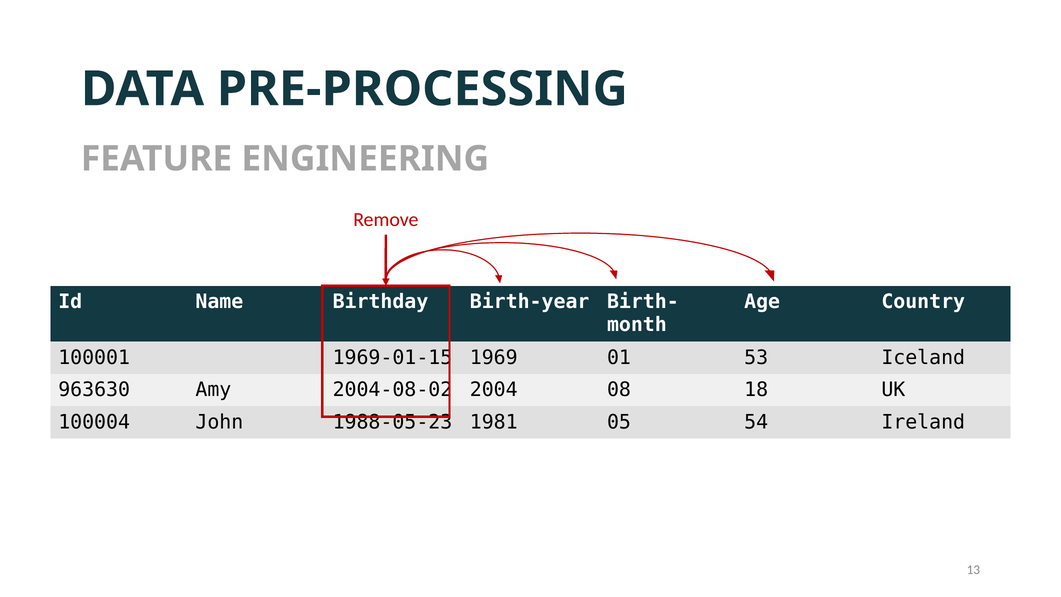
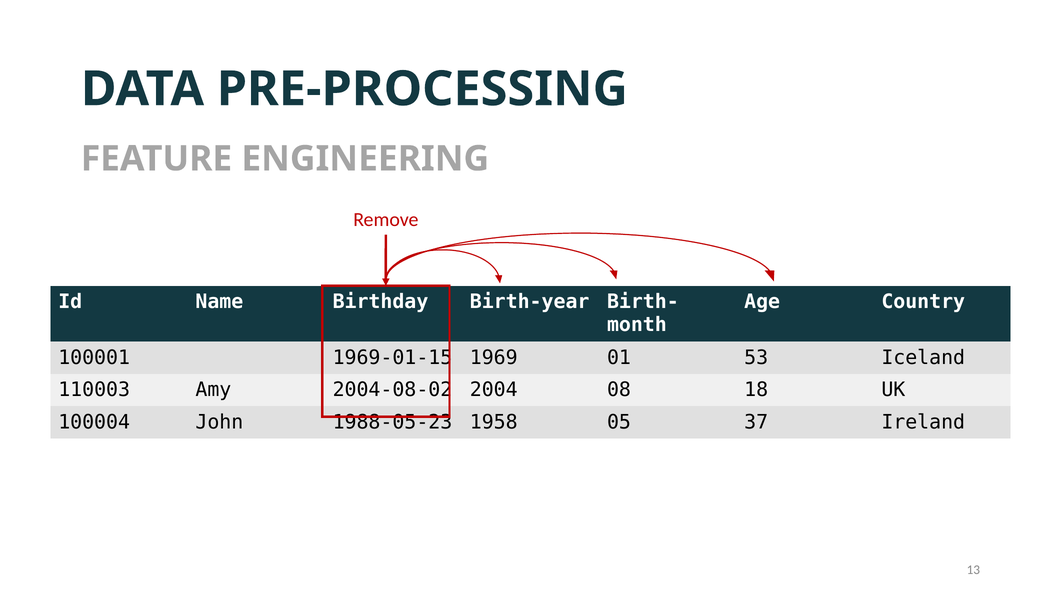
963630: 963630 -> 110003
1981: 1981 -> 1958
54: 54 -> 37
